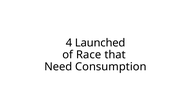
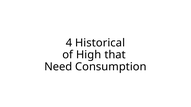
Launched: Launched -> Historical
Race: Race -> High
